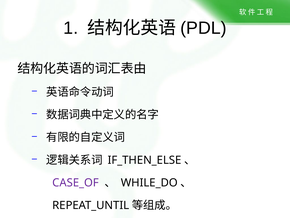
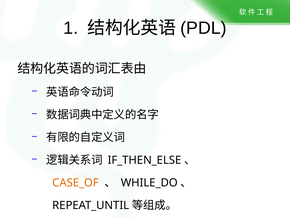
CASE_OF colour: purple -> orange
